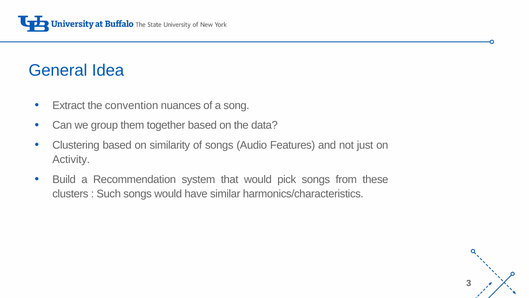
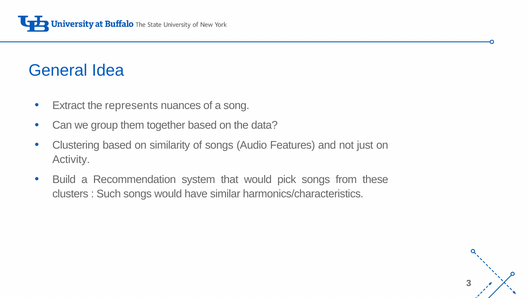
convention: convention -> represents
